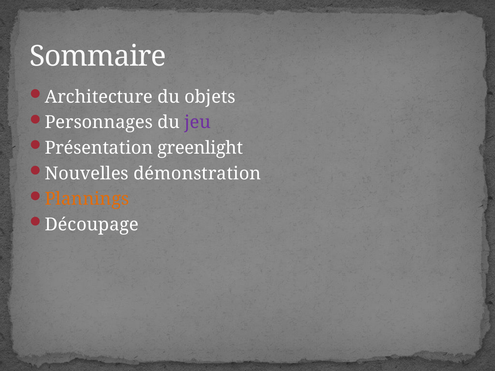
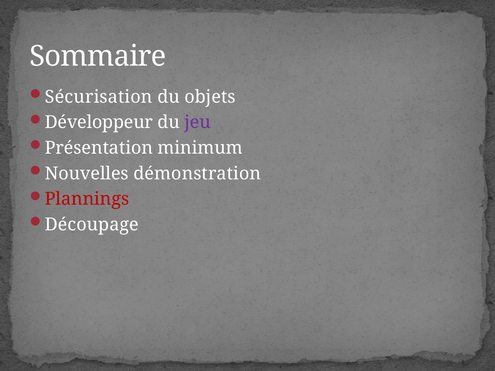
Architecture: Architecture -> Sécurisation
Personnages: Personnages -> Développeur
greenlight: greenlight -> minimum
Plannings colour: orange -> red
